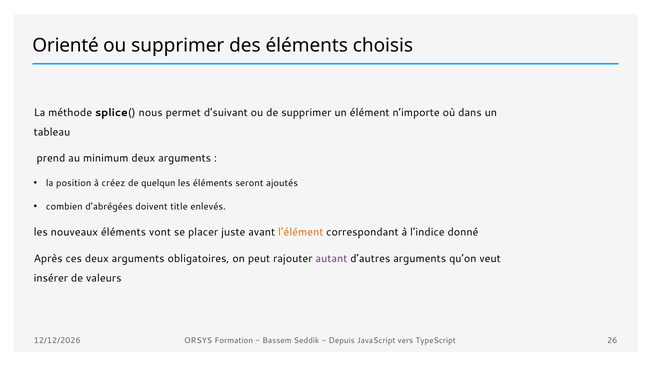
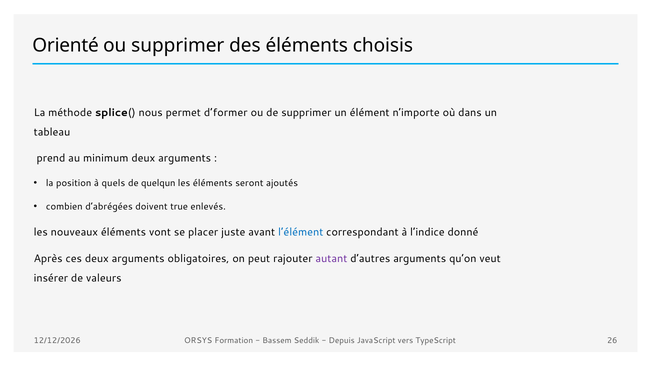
d’suivant: d’suivant -> d’former
créez: créez -> quels
title: title -> true
l’élément colour: orange -> blue
